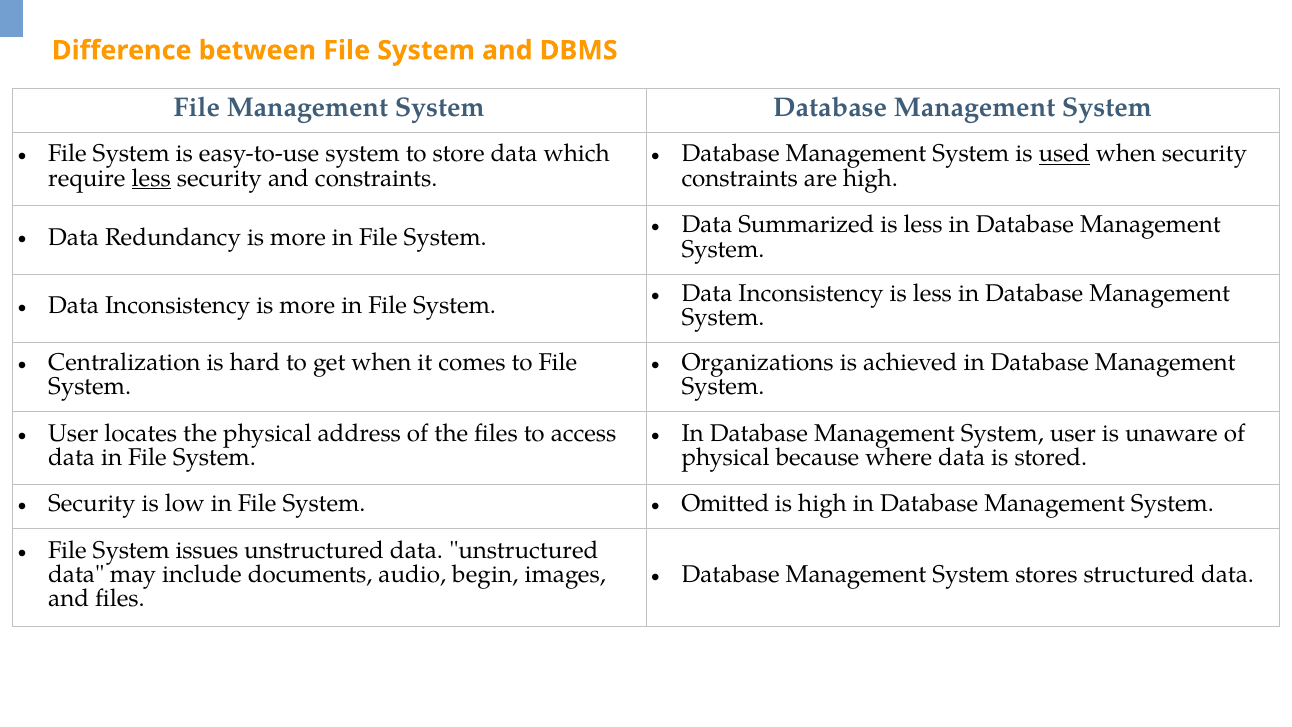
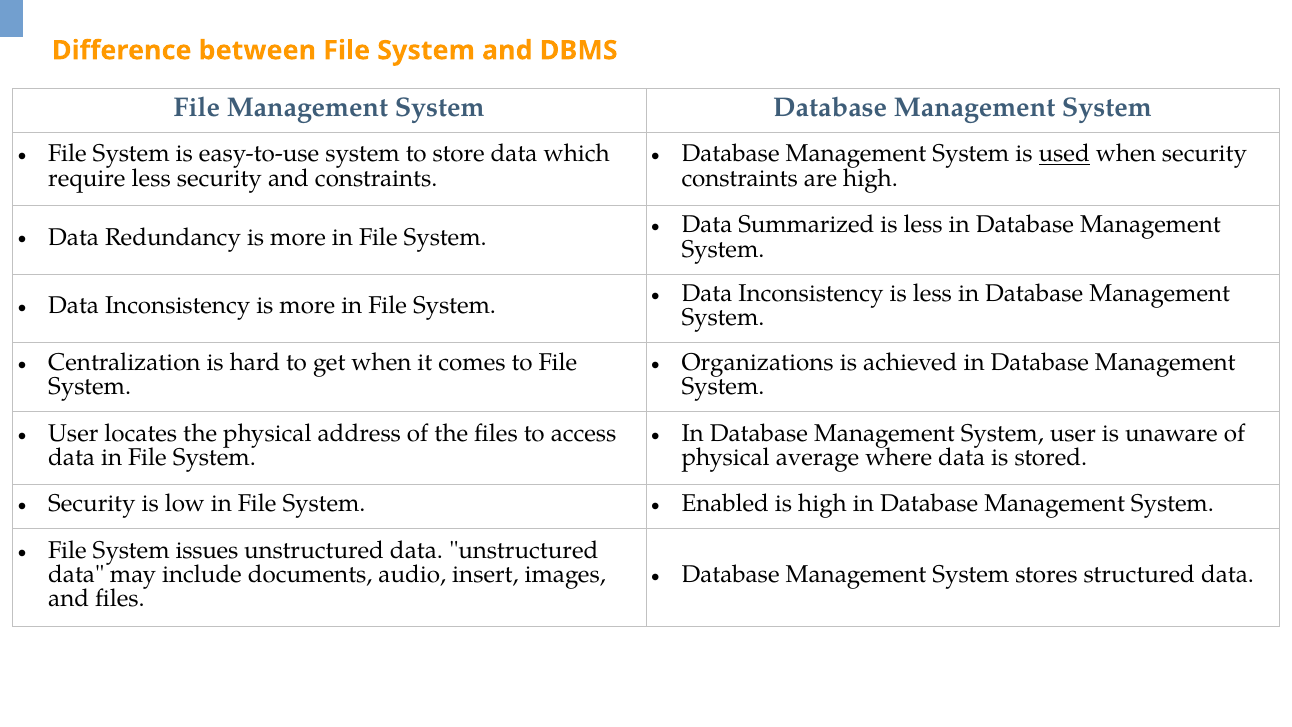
less at (151, 178) underline: present -> none
because: because -> average
Omitted: Omitted -> Enabled
begin: begin -> insert
